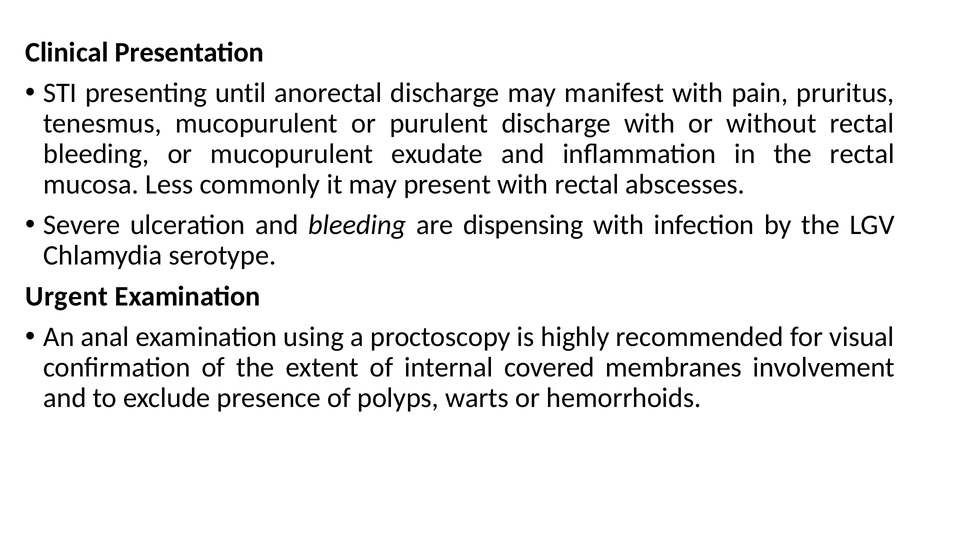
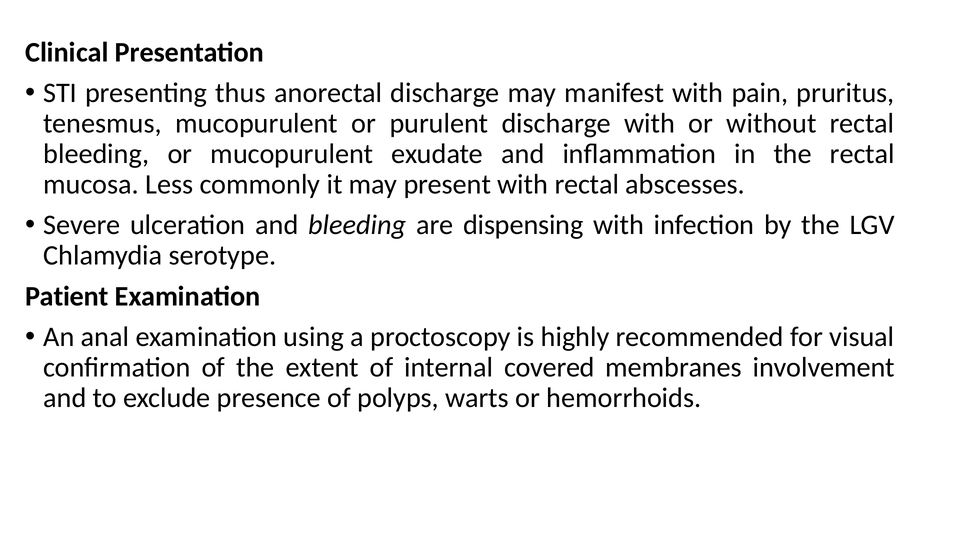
until: until -> thus
Urgent: Urgent -> Patient
